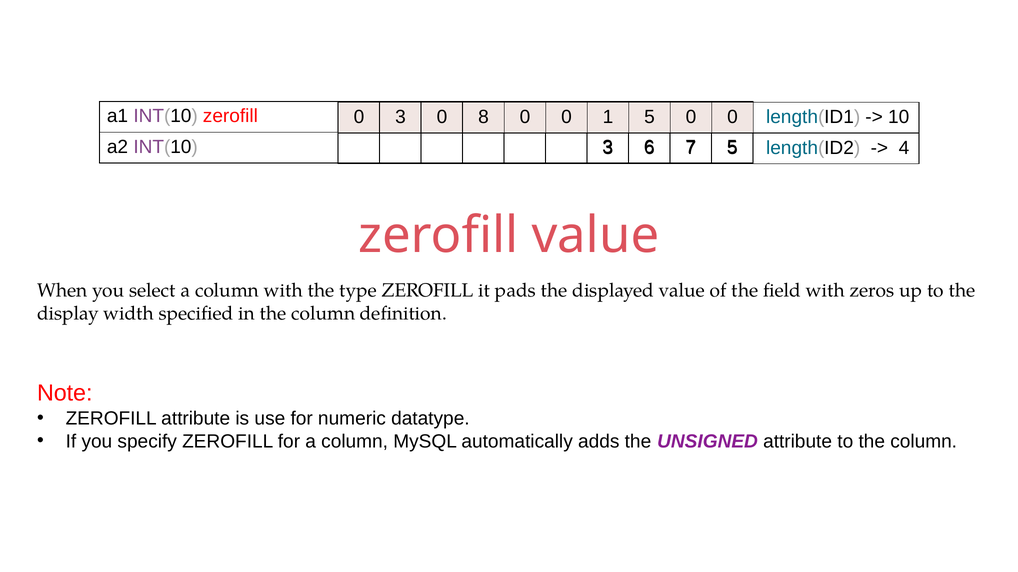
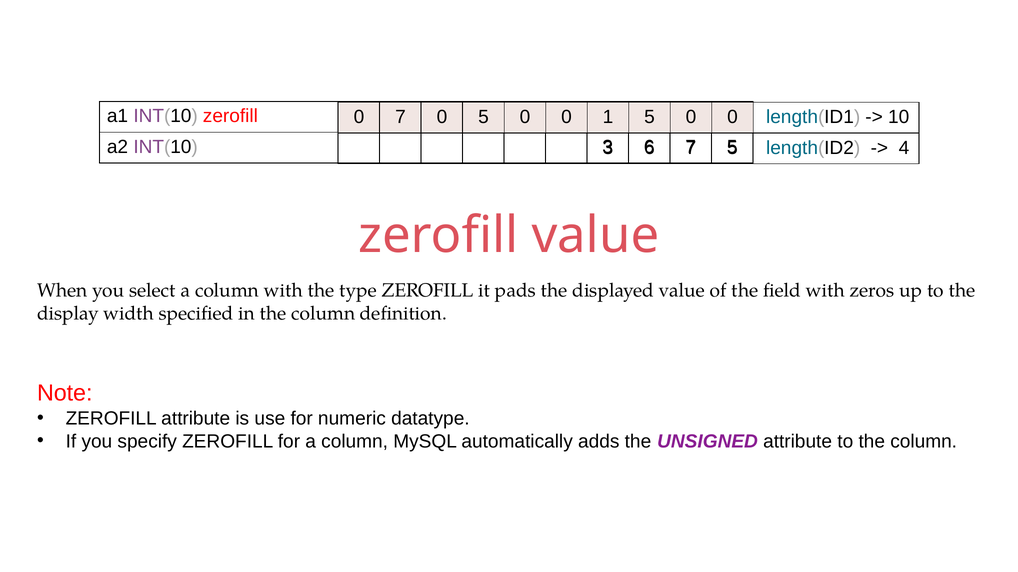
0 3: 3 -> 7
0 8: 8 -> 5
